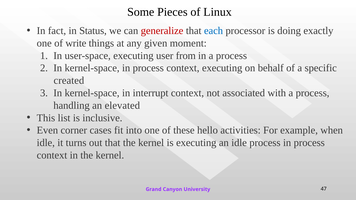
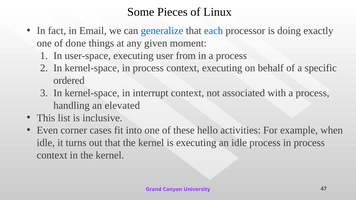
Status: Status -> Email
generalize colour: red -> blue
write: write -> done
created: created -> ordered
